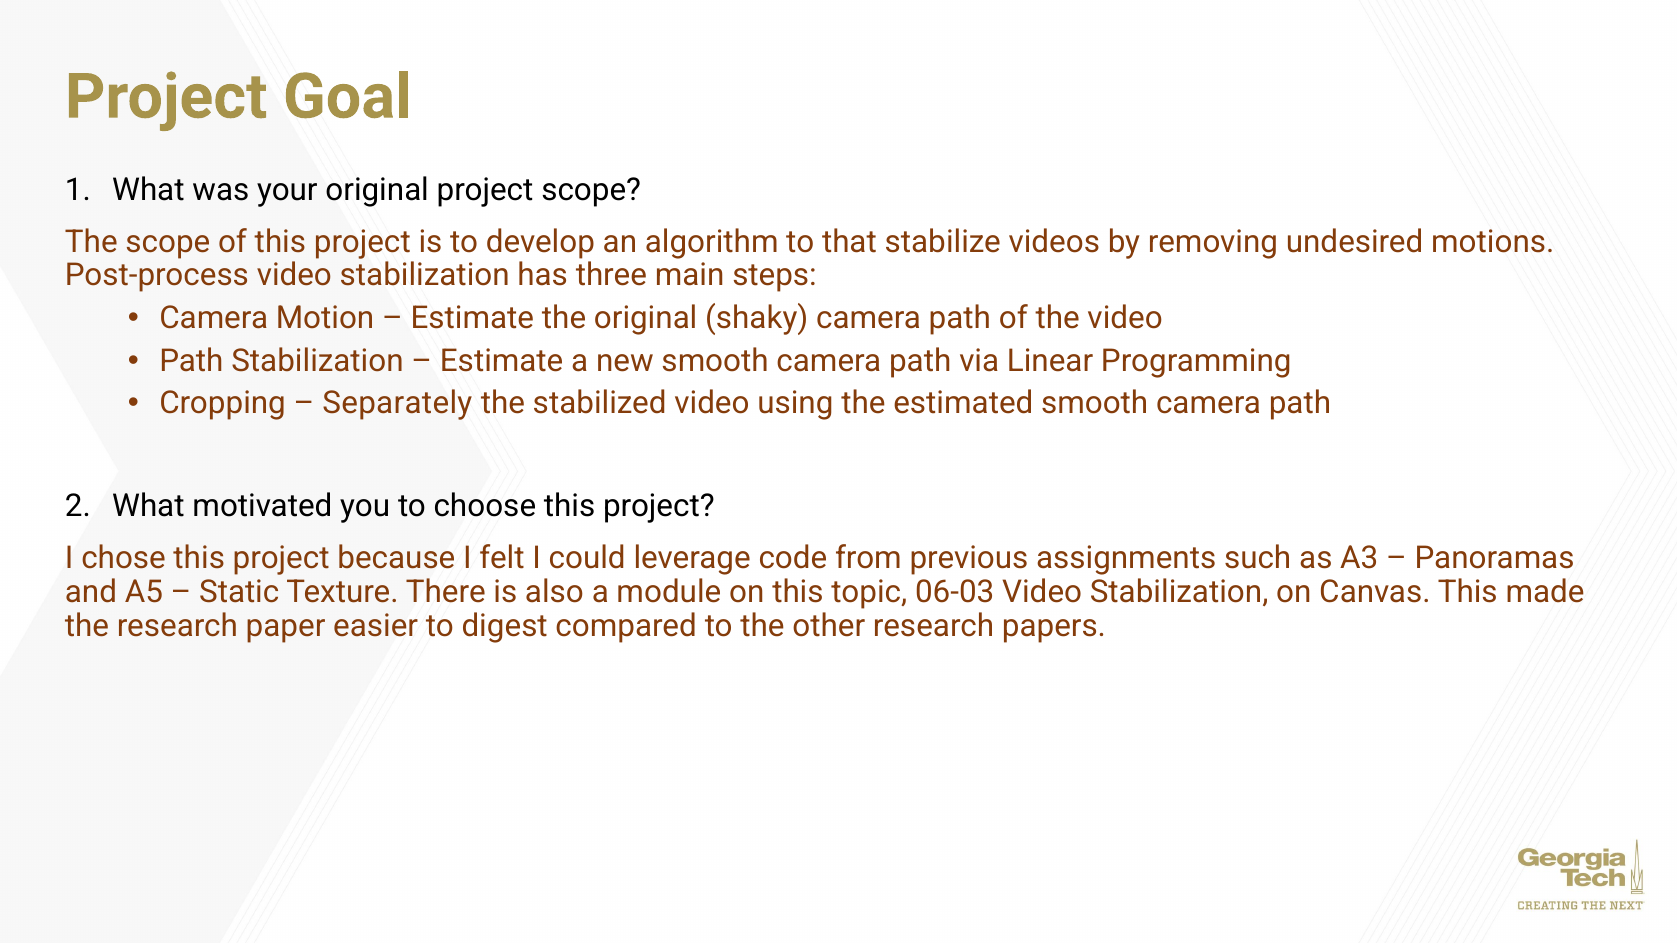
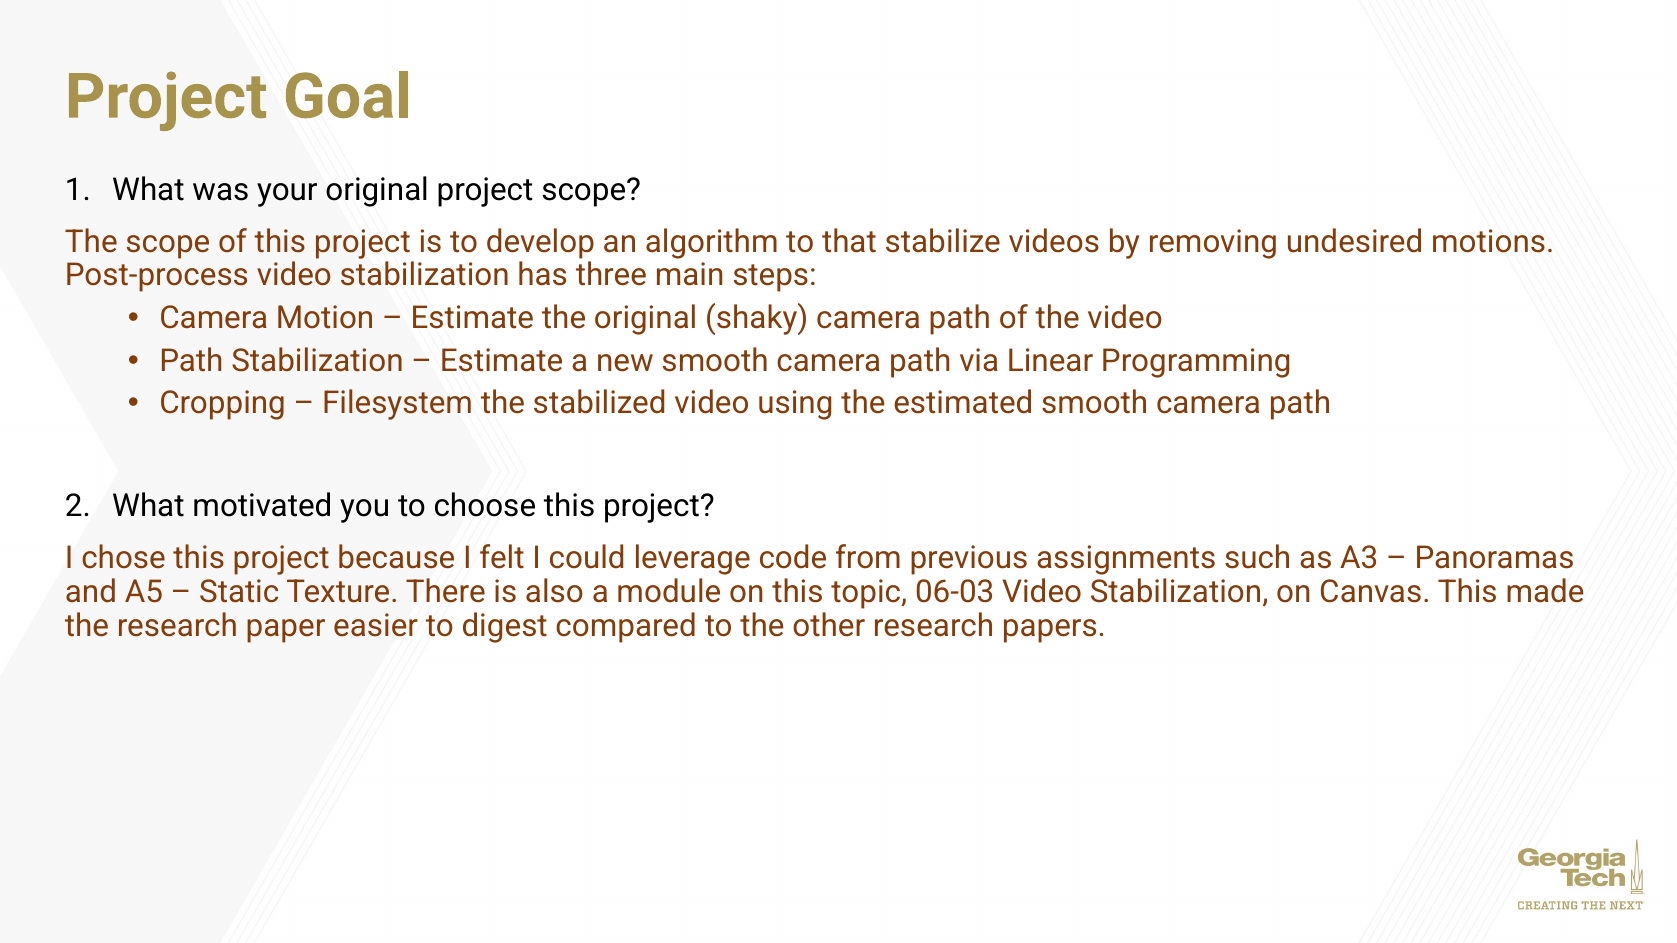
Separately: Separately -> Filesystem
